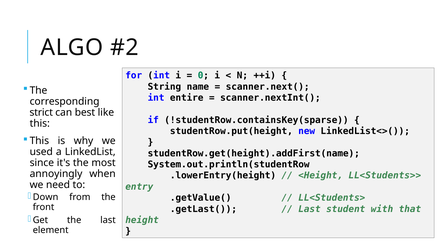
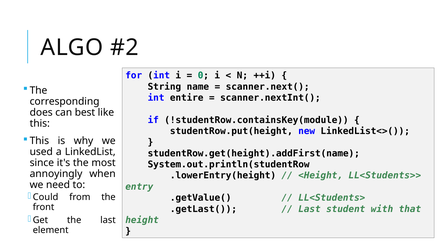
strict: strict -> does
!studentRow.containsKey(sparse: !studentRow.containsKey(sparse -> !studentRow.containsKey(module
Down: Down -> Could
